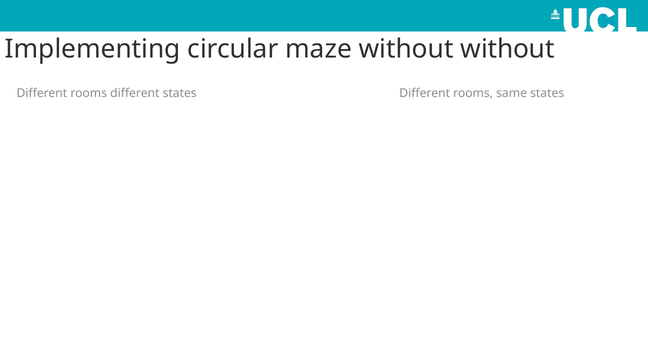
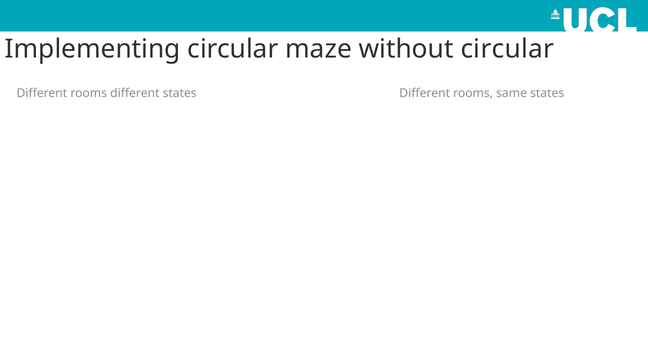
without without: without -> circular
